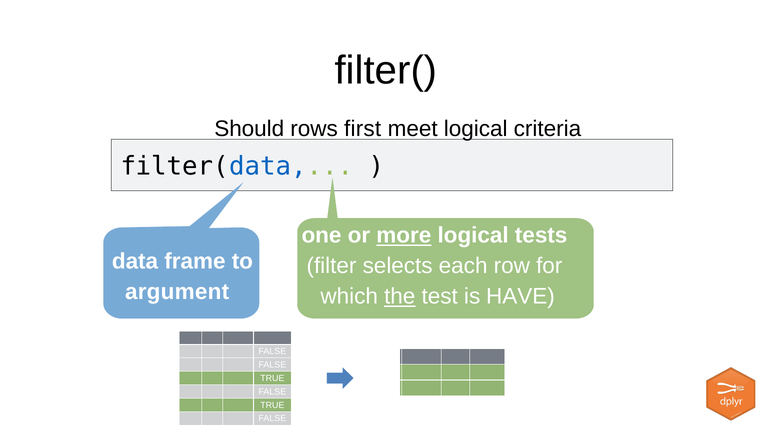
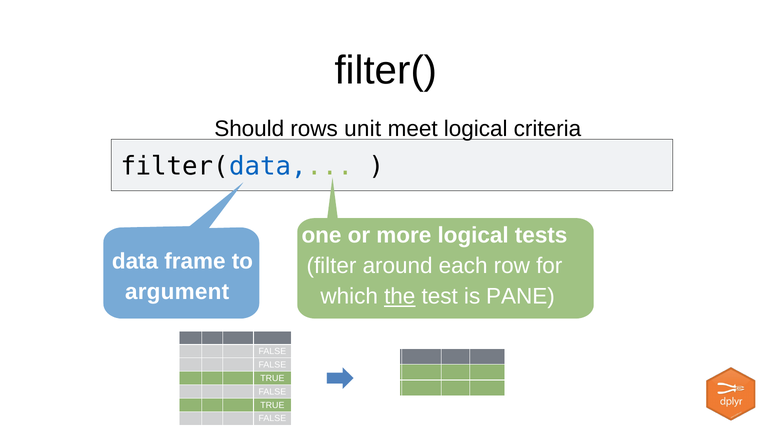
first: first -> unit
more underline: present -> none
selects: selects -> around
HAVE: HAVE -> PANE
